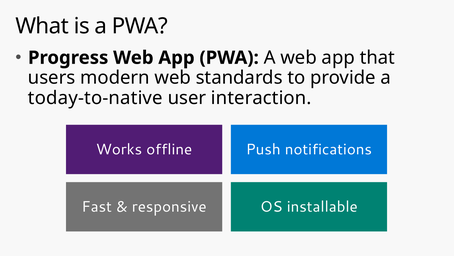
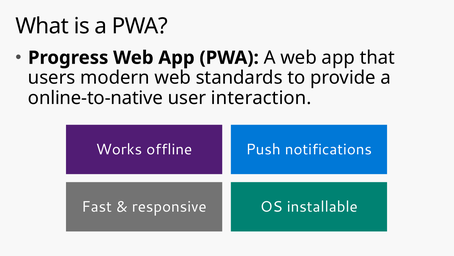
today-to-native: today-to-native -> online-to-native
